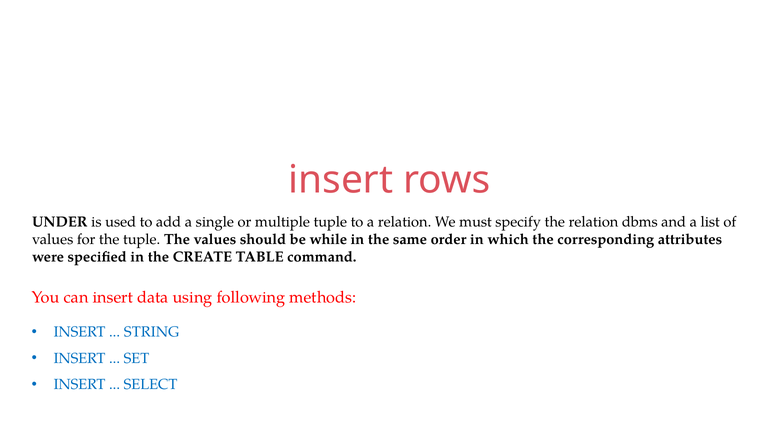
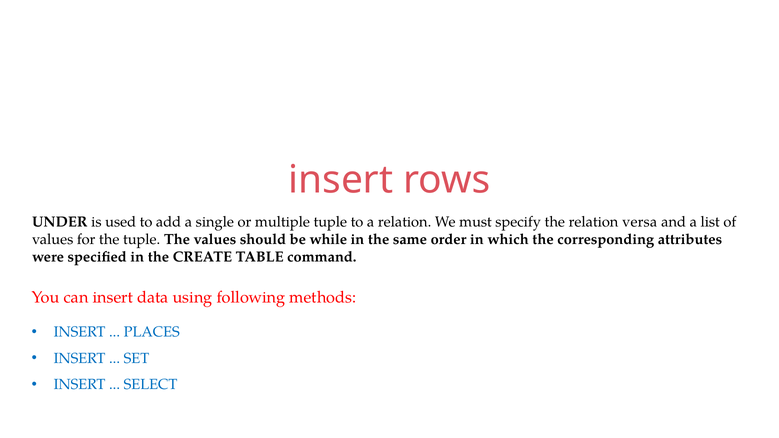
dbms: dbms -> versa
STRING: STRING -> PLACES
